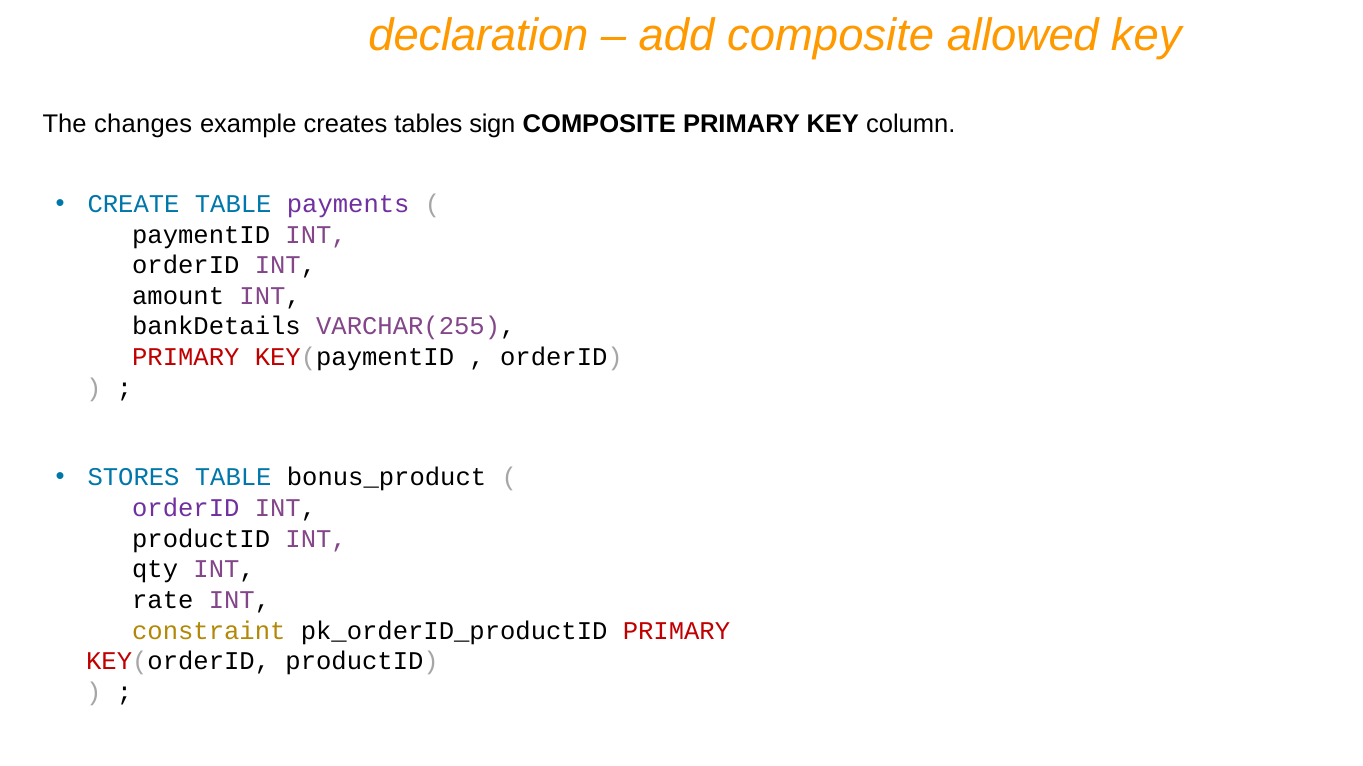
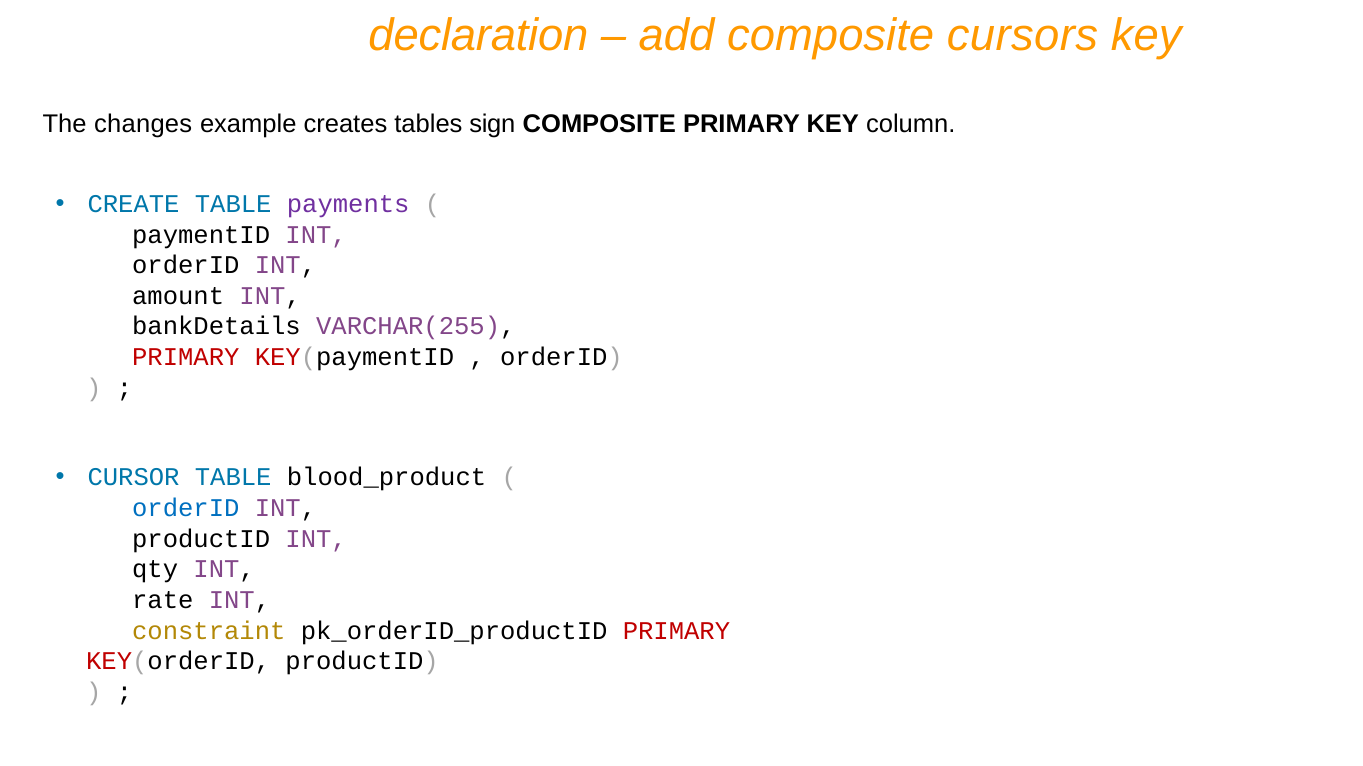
allowed: allowed -> cursors
STORES: STORES -> CURSOR
bonus_product: bonus_product -> blood_product
orderID at (186, 509) colour: purple -> blue
